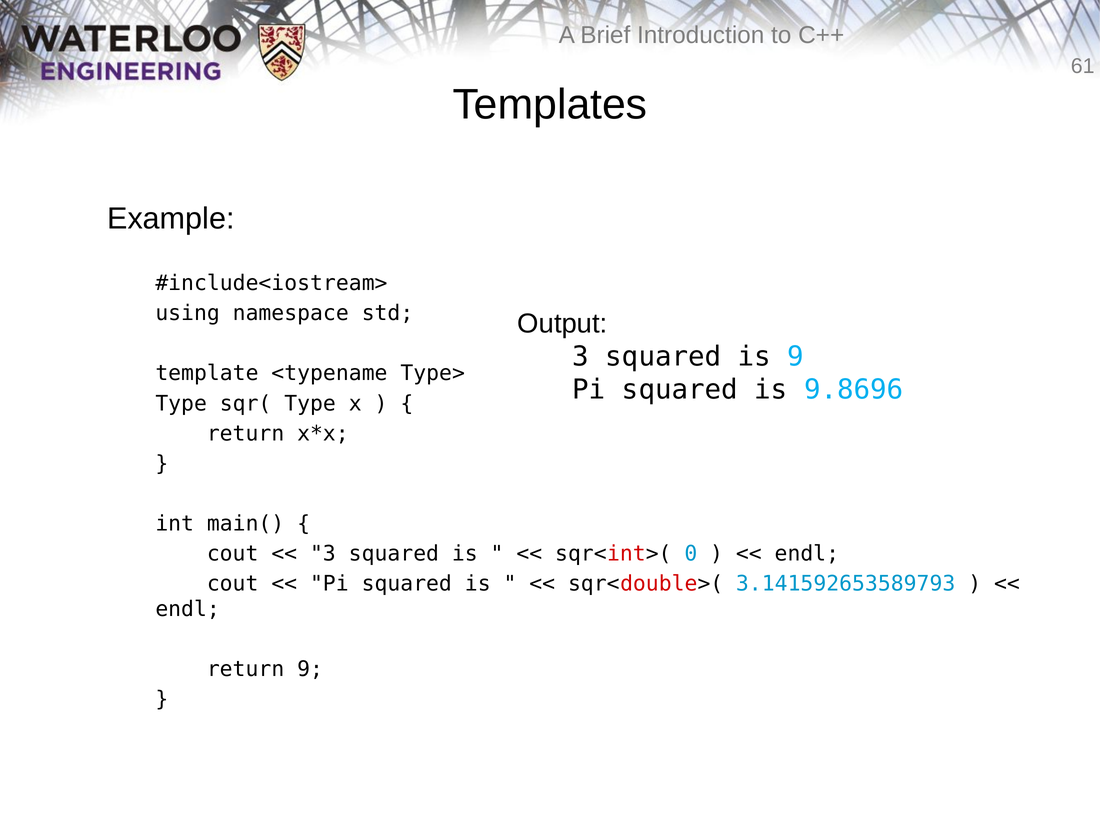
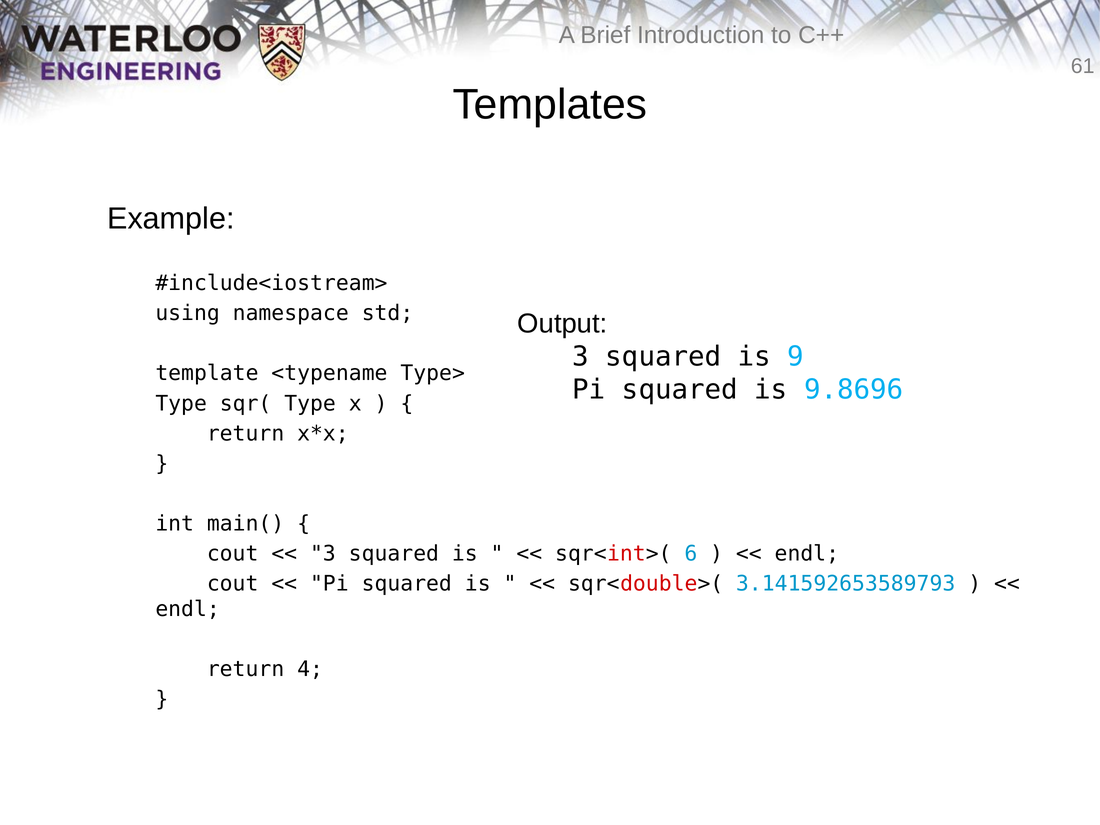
0: 0 -> 6
return 9: 9 -> 4
